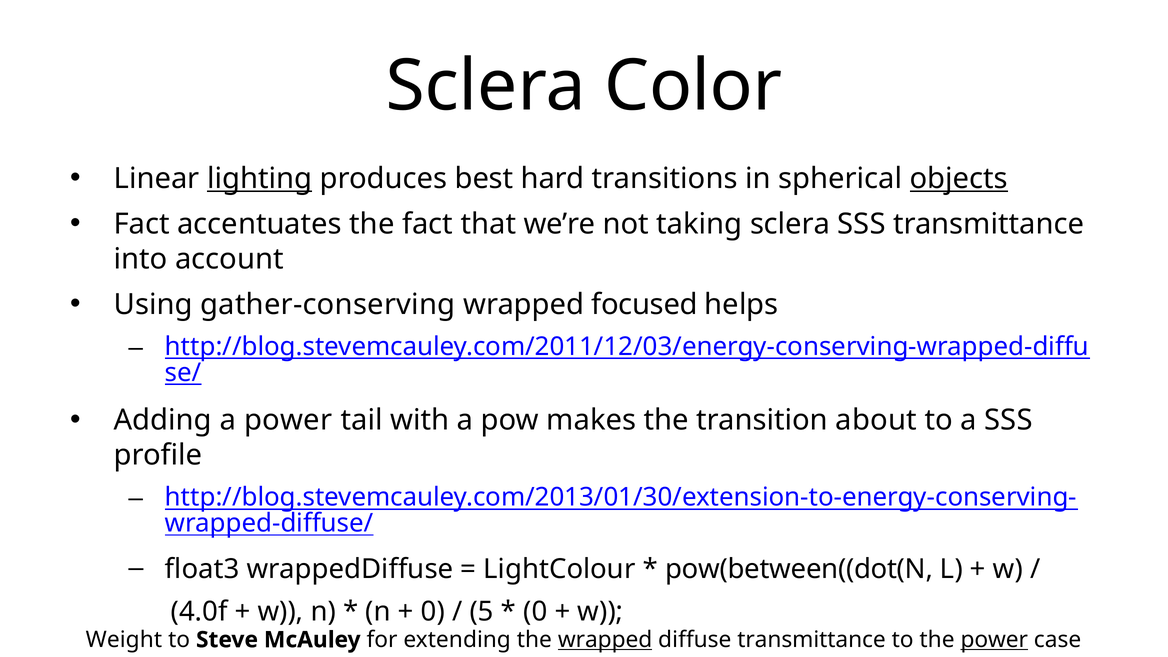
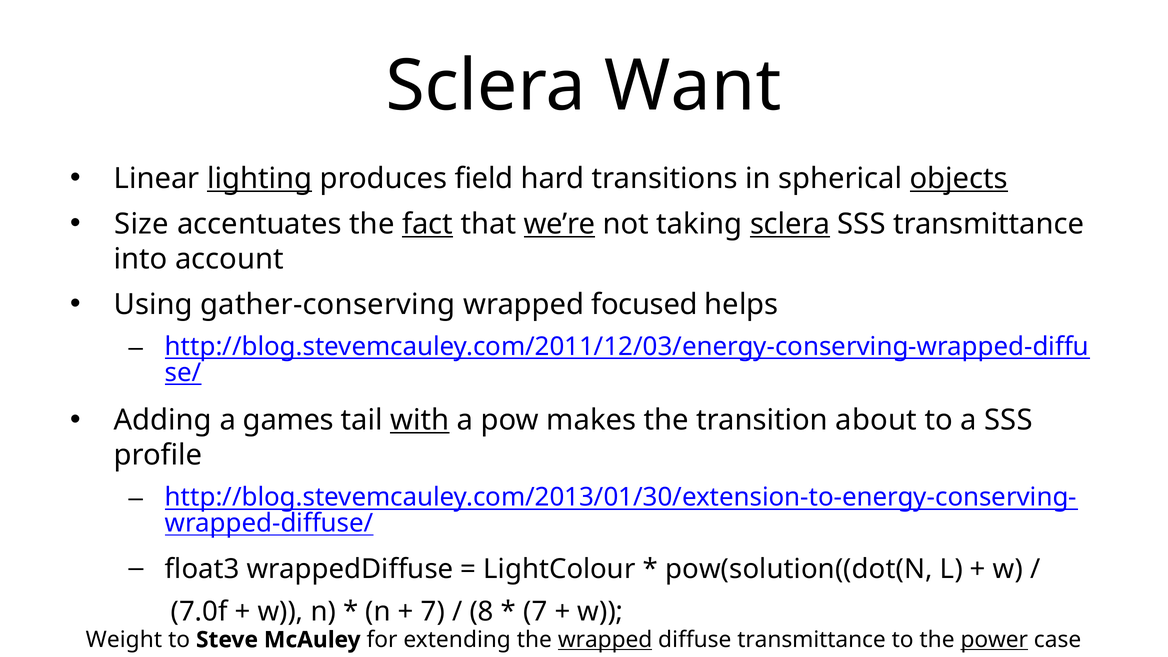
Color: Color -> Want
best: best -> field
Fact at (142, 224): Fact -> Size
fact at (428, 224) underline: none -> present
we’re underline: none -> present
sclera at (790, 224) underline: none -> present
a power: power -> games
with underline: none -> present
pow(between((dot(N: pow(between((dot(N -> pow(solution((dot(N
4.0f: 4.0f -> 7.0f
0 at (433, 612): 0 -> 7
5: 5 -> 8
0 at (535, 612): 0 -> 7
